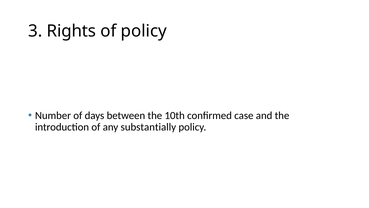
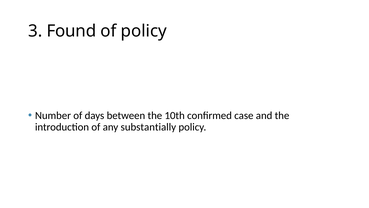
Rights: Rights -> Found
